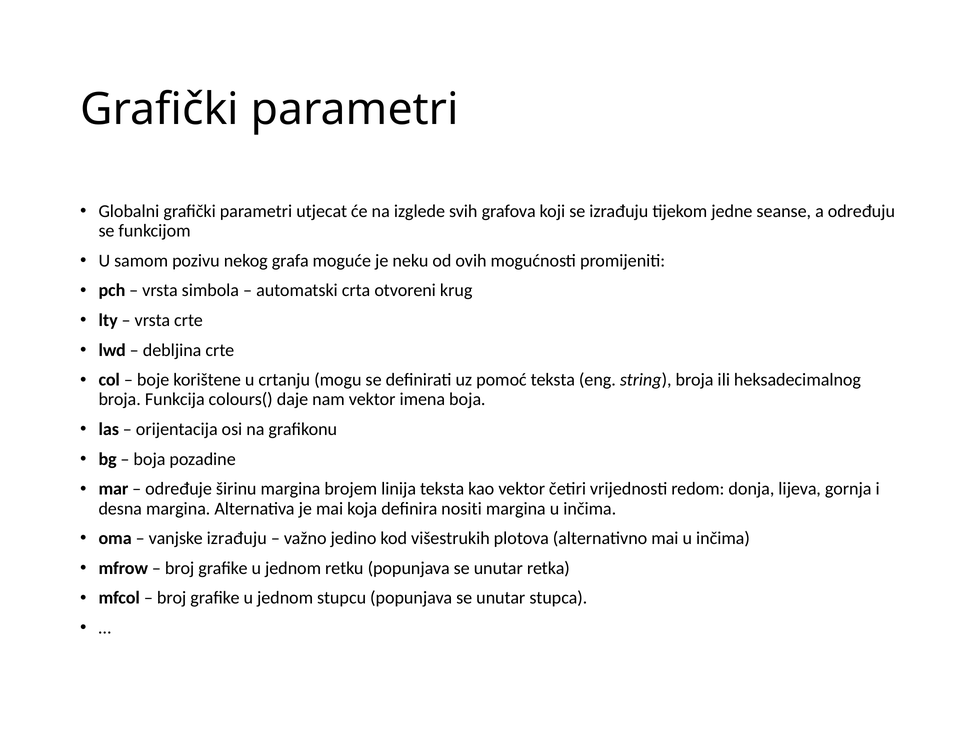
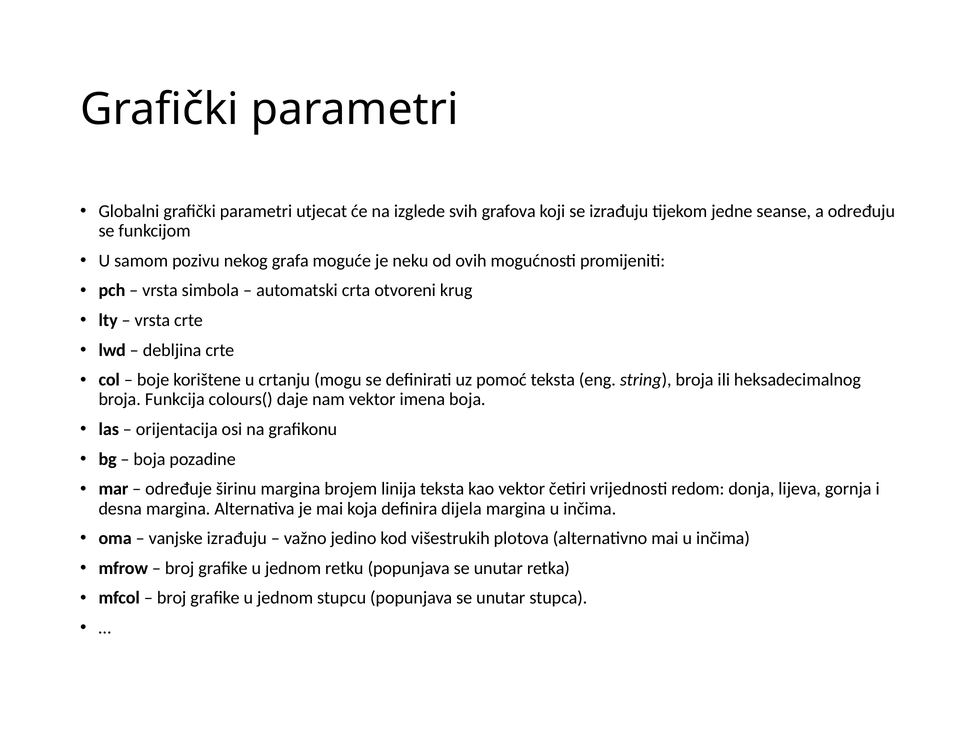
nositi: nositi -> dijela
